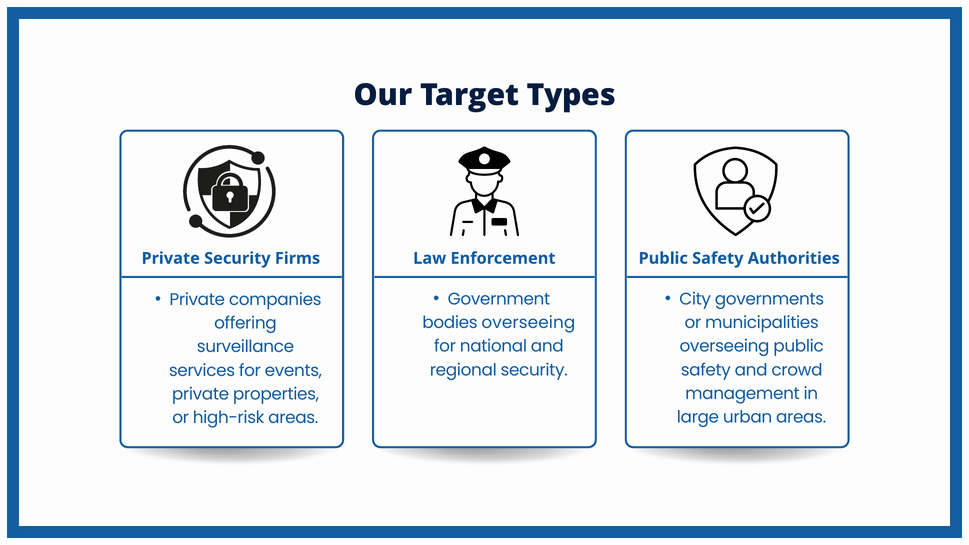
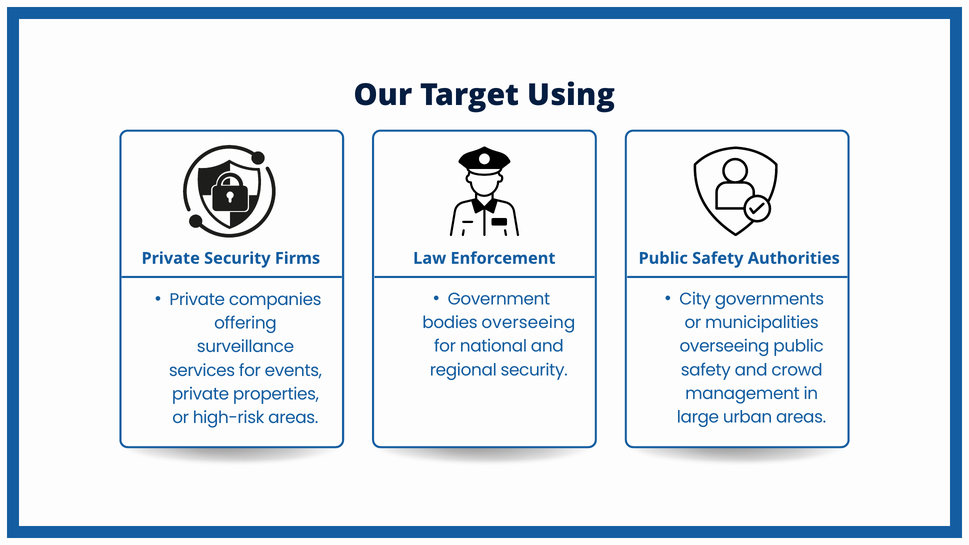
Types: Types -> Using
